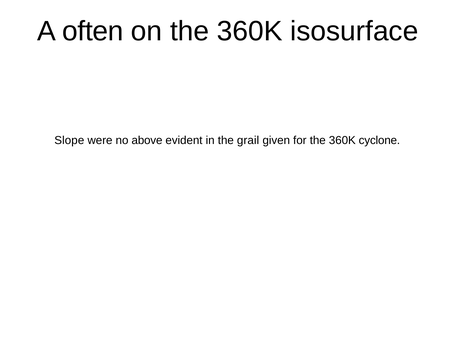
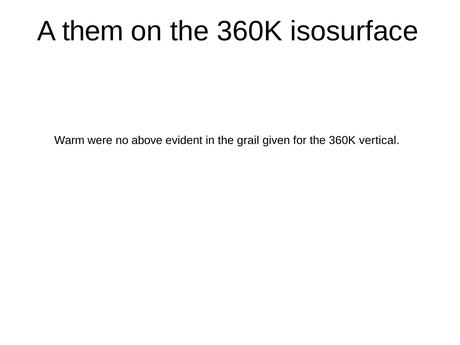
often: often -> them
Slope: Slope -> Warm
cyclone: cyclone -> vertical
